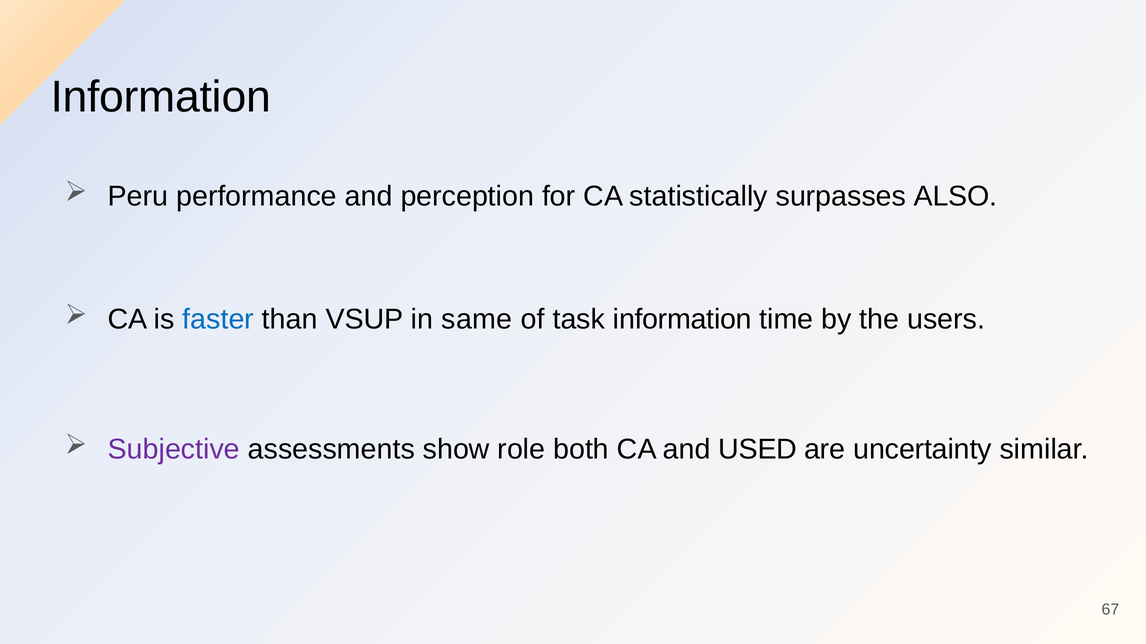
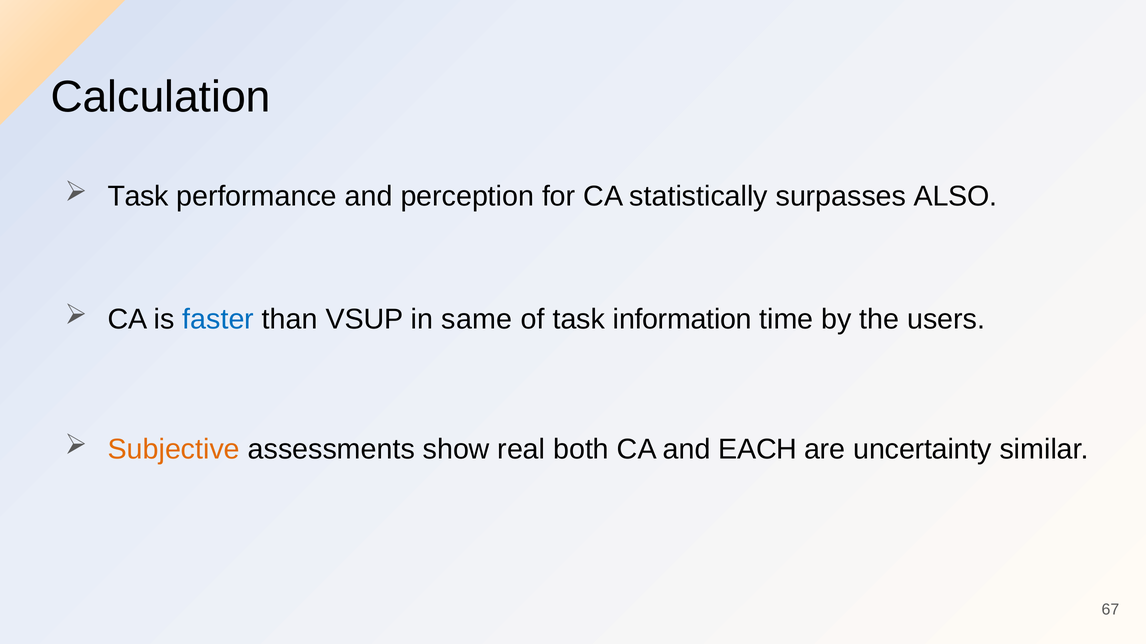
Information at (161, 97): Information -> Calculation
Peru at (138, 196): Peru -> Task
Subjective colour: purple -> orange
role: role -> real
USED: USED -> EACH
